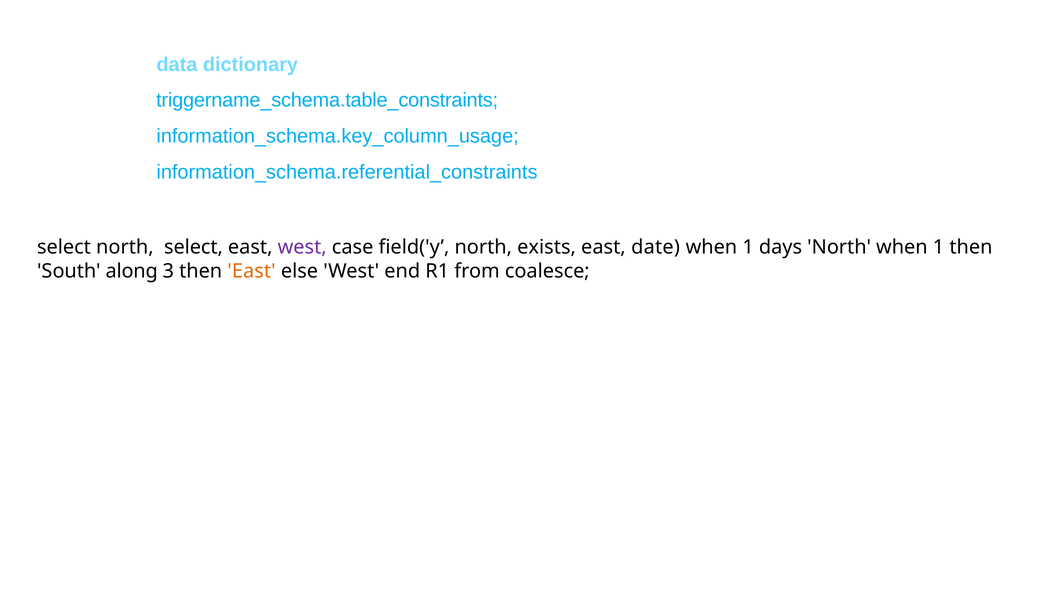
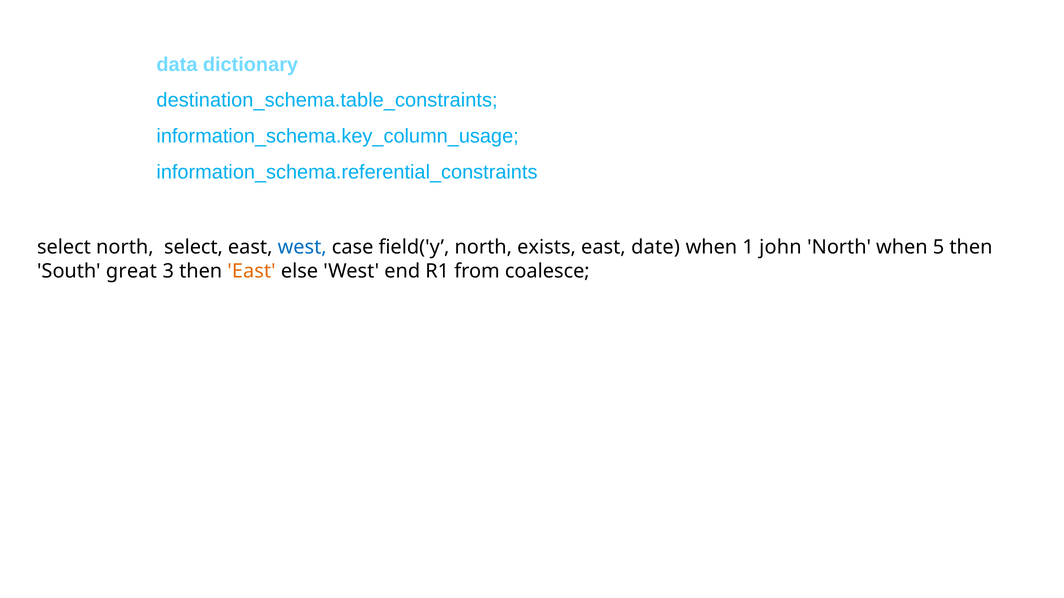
triggername_schema.table_constraints: triggername_schema.table_constraints -> destination_schema.table_constraints
west at (302, 247) colour: purple -> blue
days: days -> john
North when 1: 1 -> 5
along: along -> great
